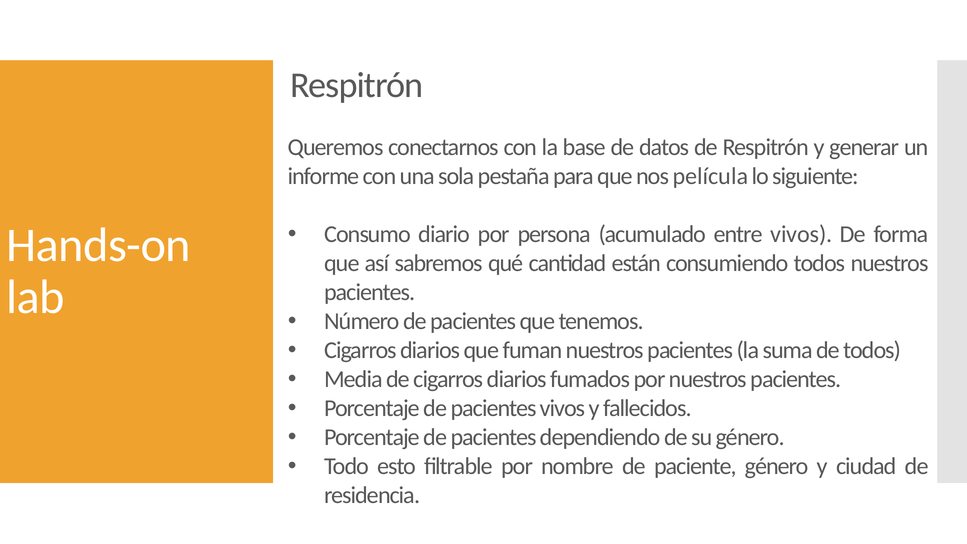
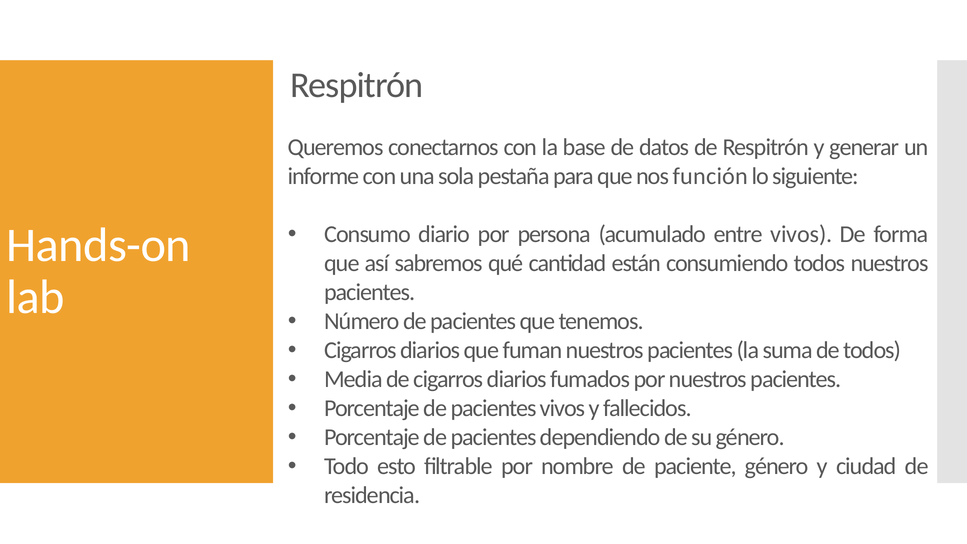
película: película -> función
